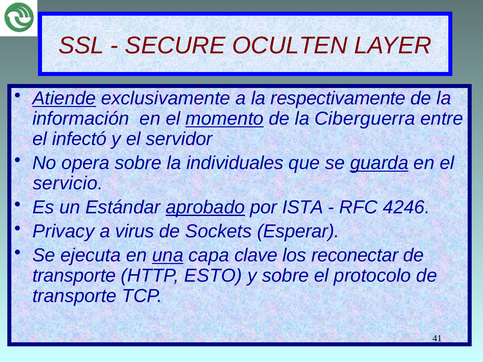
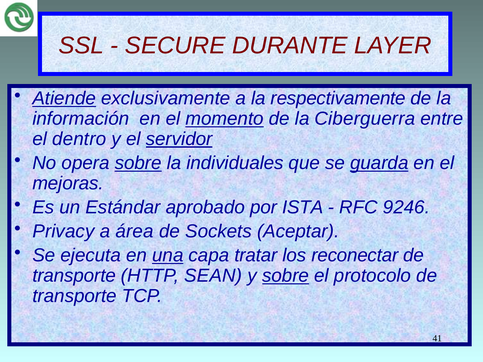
OCULTEN: OCULTEN -> DURANTE
infectó: infectó -> dentro
servidor underline: none -> present
sobre at (138, 163) underline: none -> present
servicio: servicio -> mejoras
aprobado underline: present -> none
4246: 4246 -> 9246
virus: virus -> área
Esperar: Esperar -> Aceptar
clave: clave -> tratar
ESTO: ESTO -> SEAN
sobre at (286, 276) underline: none -> present
